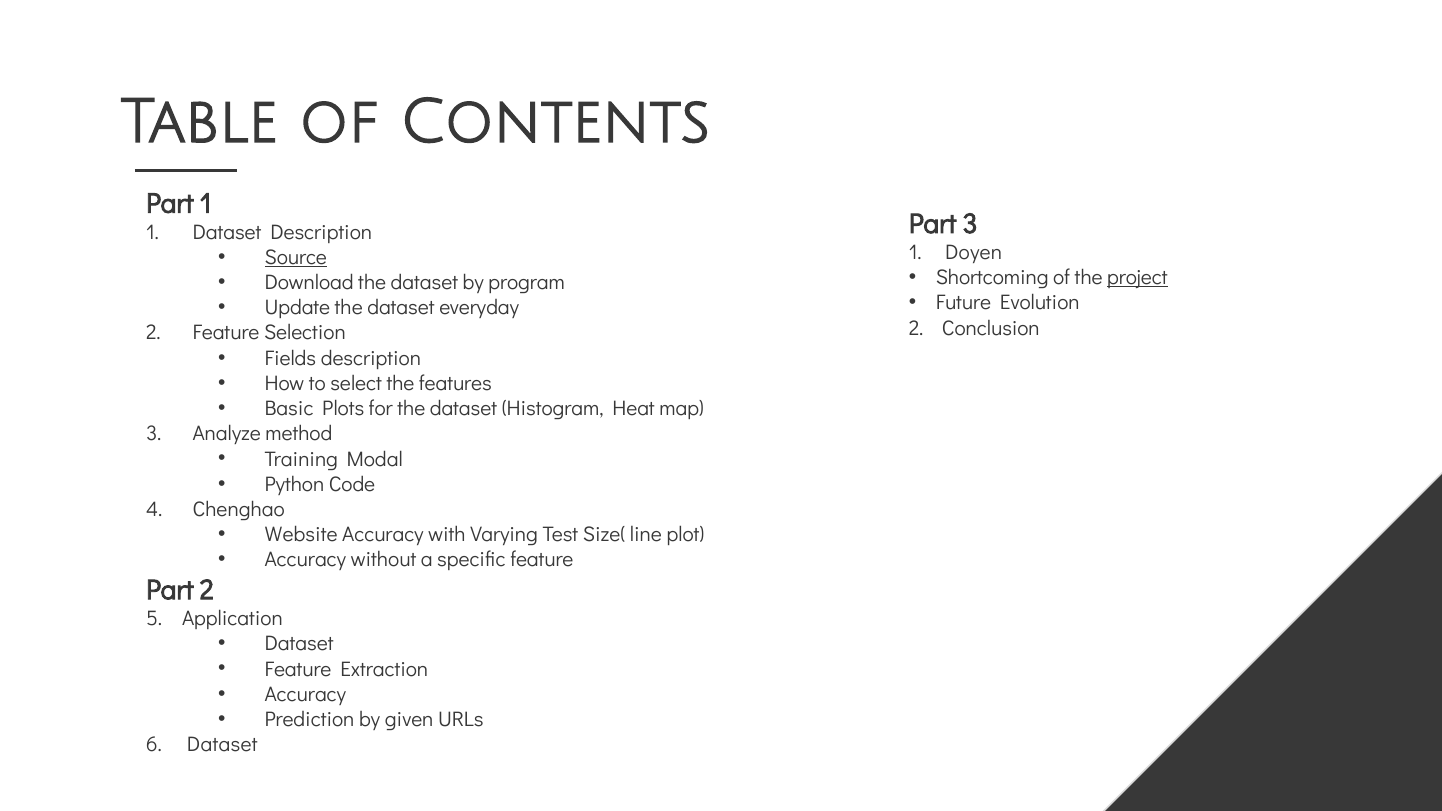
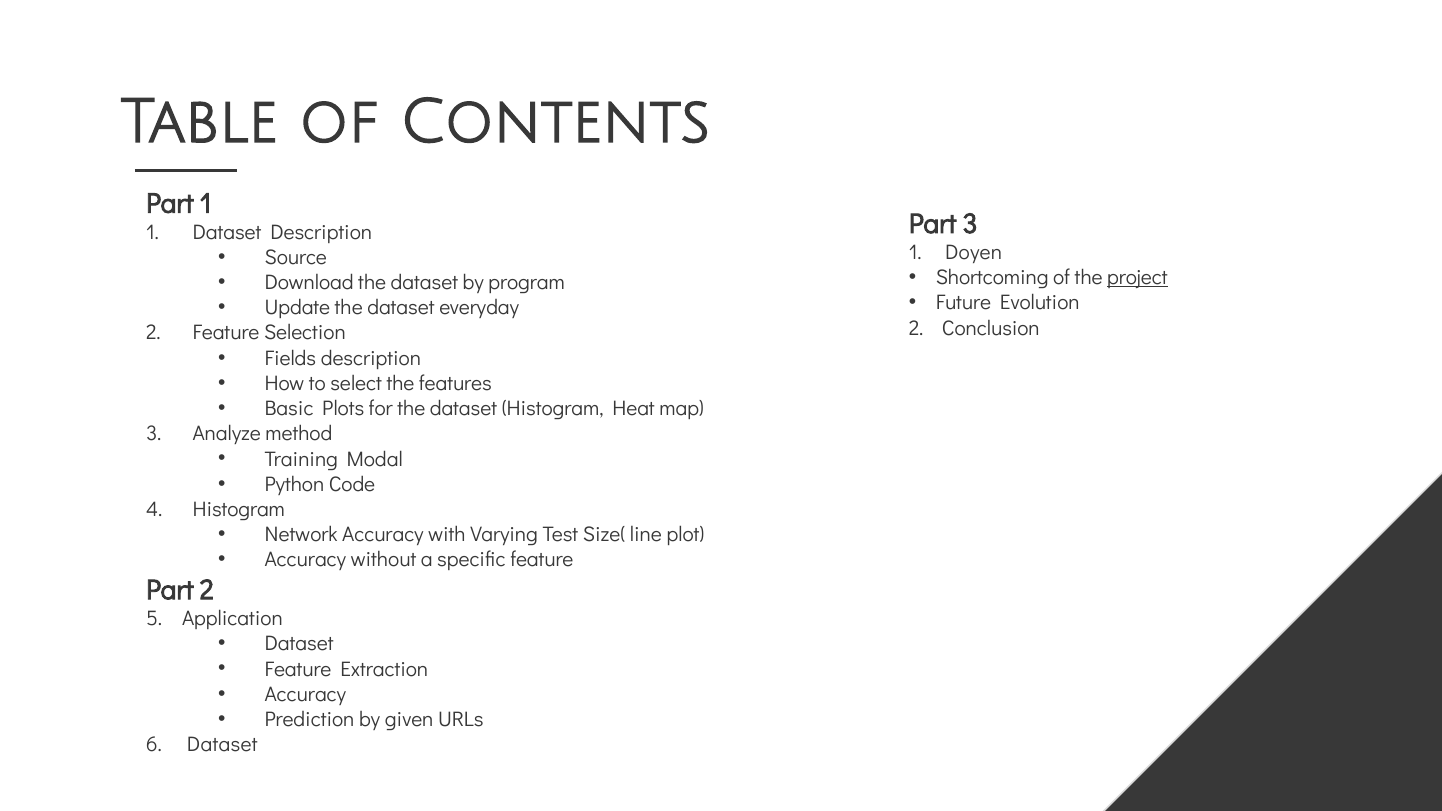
Source underline: present -> none
Chenghao at (239, 510): Chenghao -> Histogram
Website: Website -> Network
